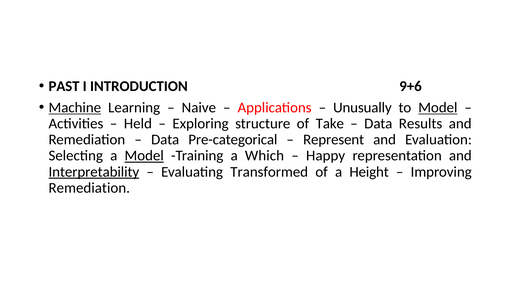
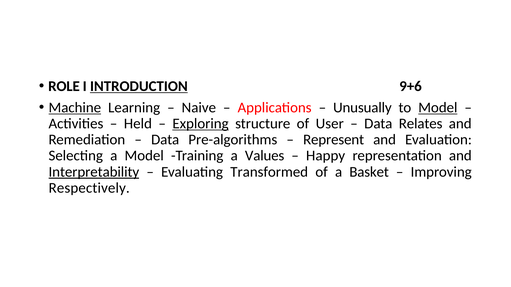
PAST: PAST -> ROLE
INTRODUCTION underline: none -> present
Exploring underline: none -> present
Take: Take -> User
Results: Results -> Relates
Pre-categorical: Pre-categorical -> Pre-algorithms
Model at (144, 156) underline: present -> none
Which: Which -> Values
Height: Height -> Basket
Remediation at (89, 188): Remediation -> Respectively
